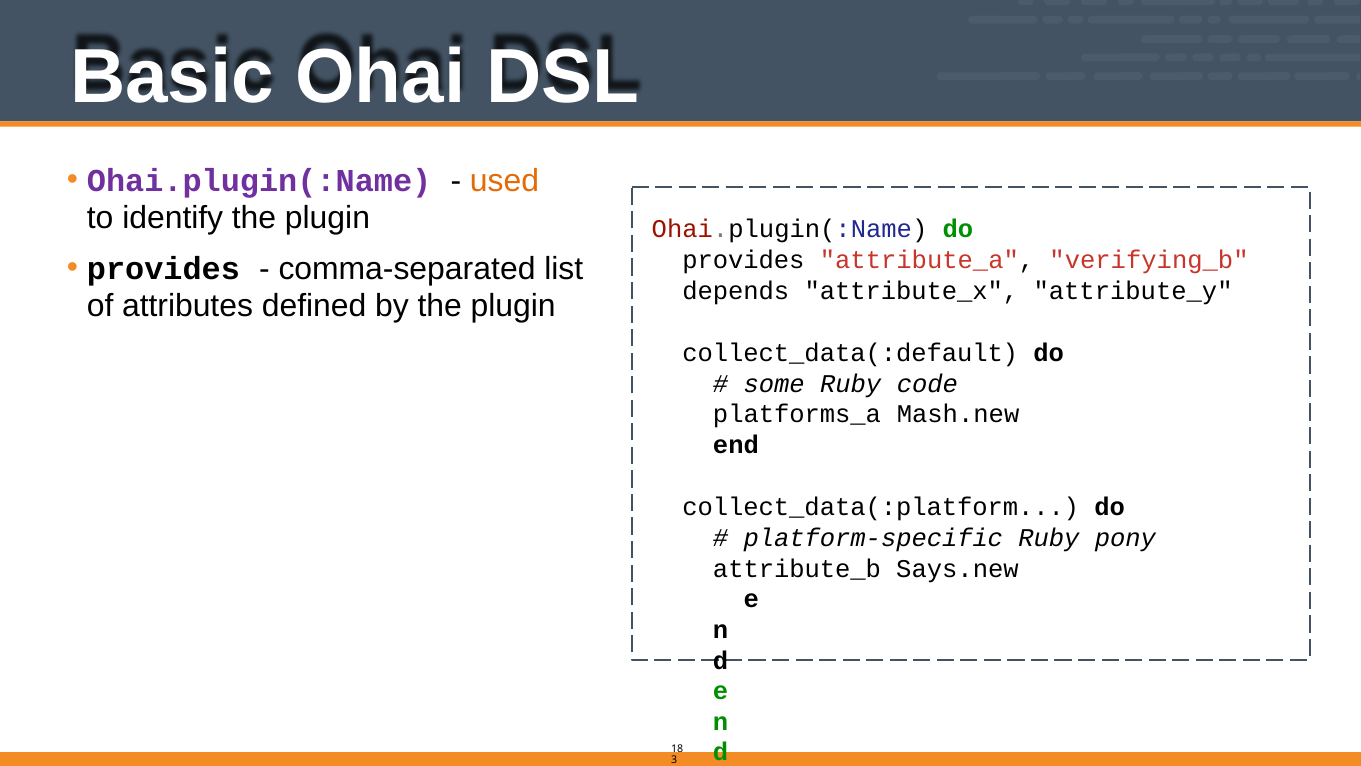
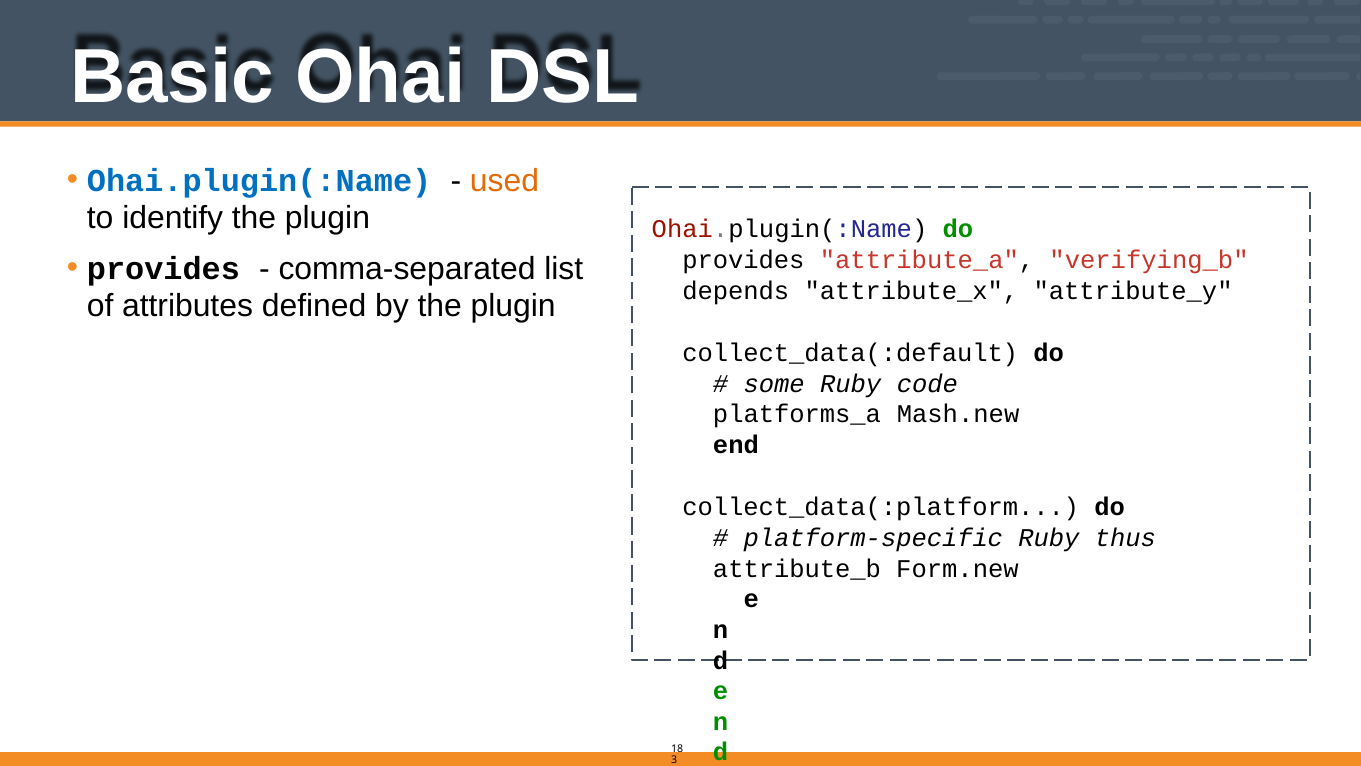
Ohai.plugin(:Name at (259, 181) colour: purple -> blue
pony: pony -> thus
Says.new: Says.new -> Form.new
